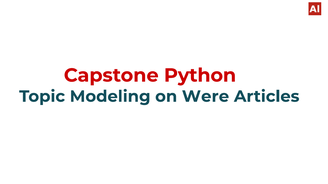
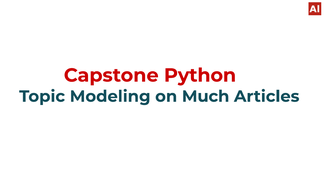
Were: Were -> Much
